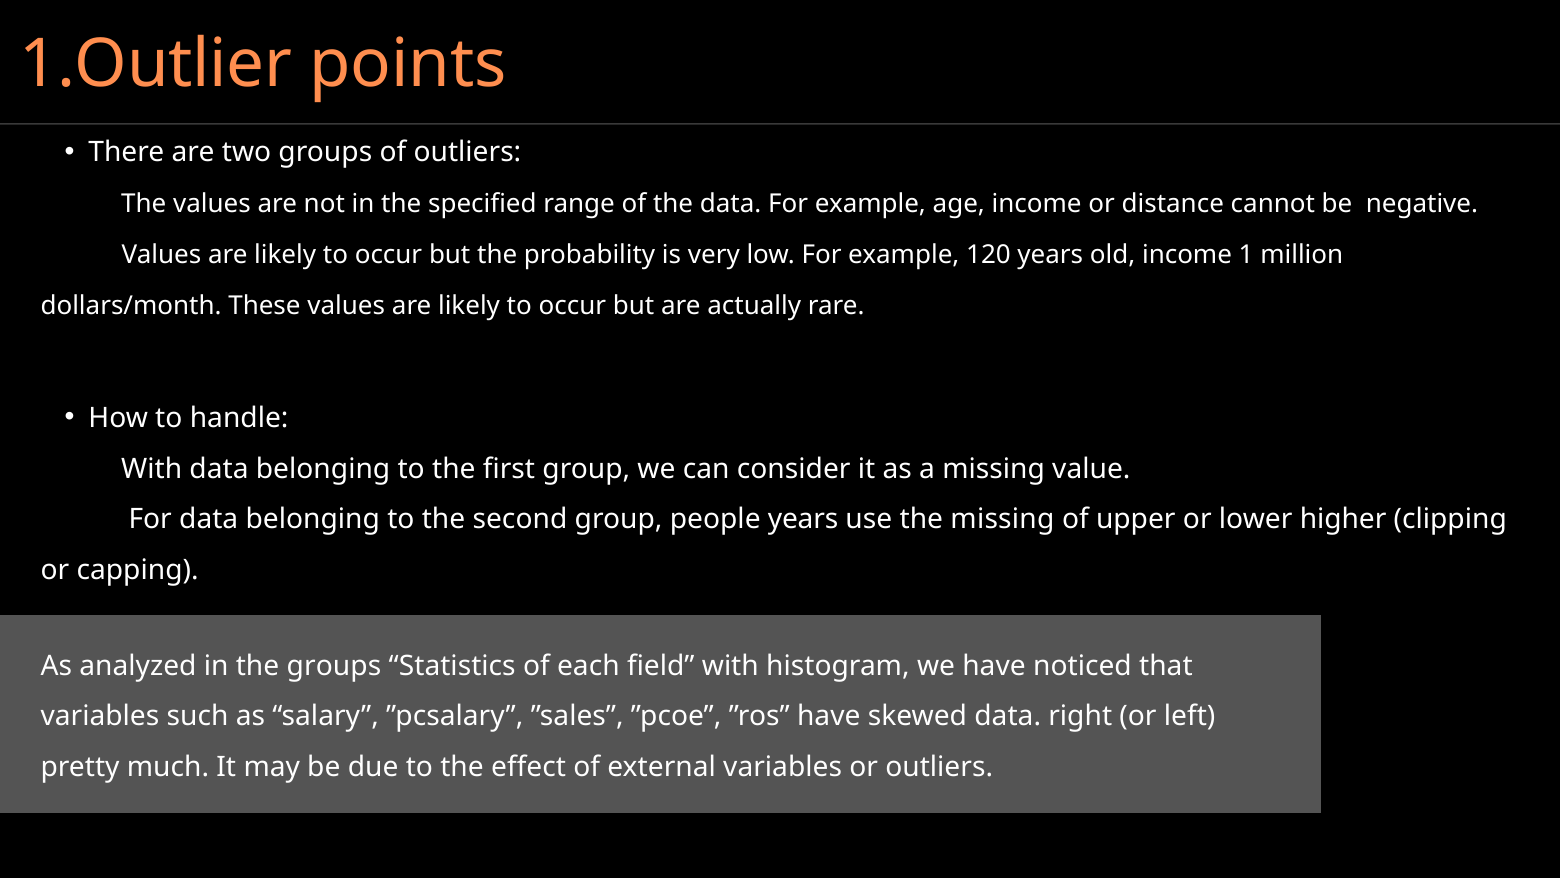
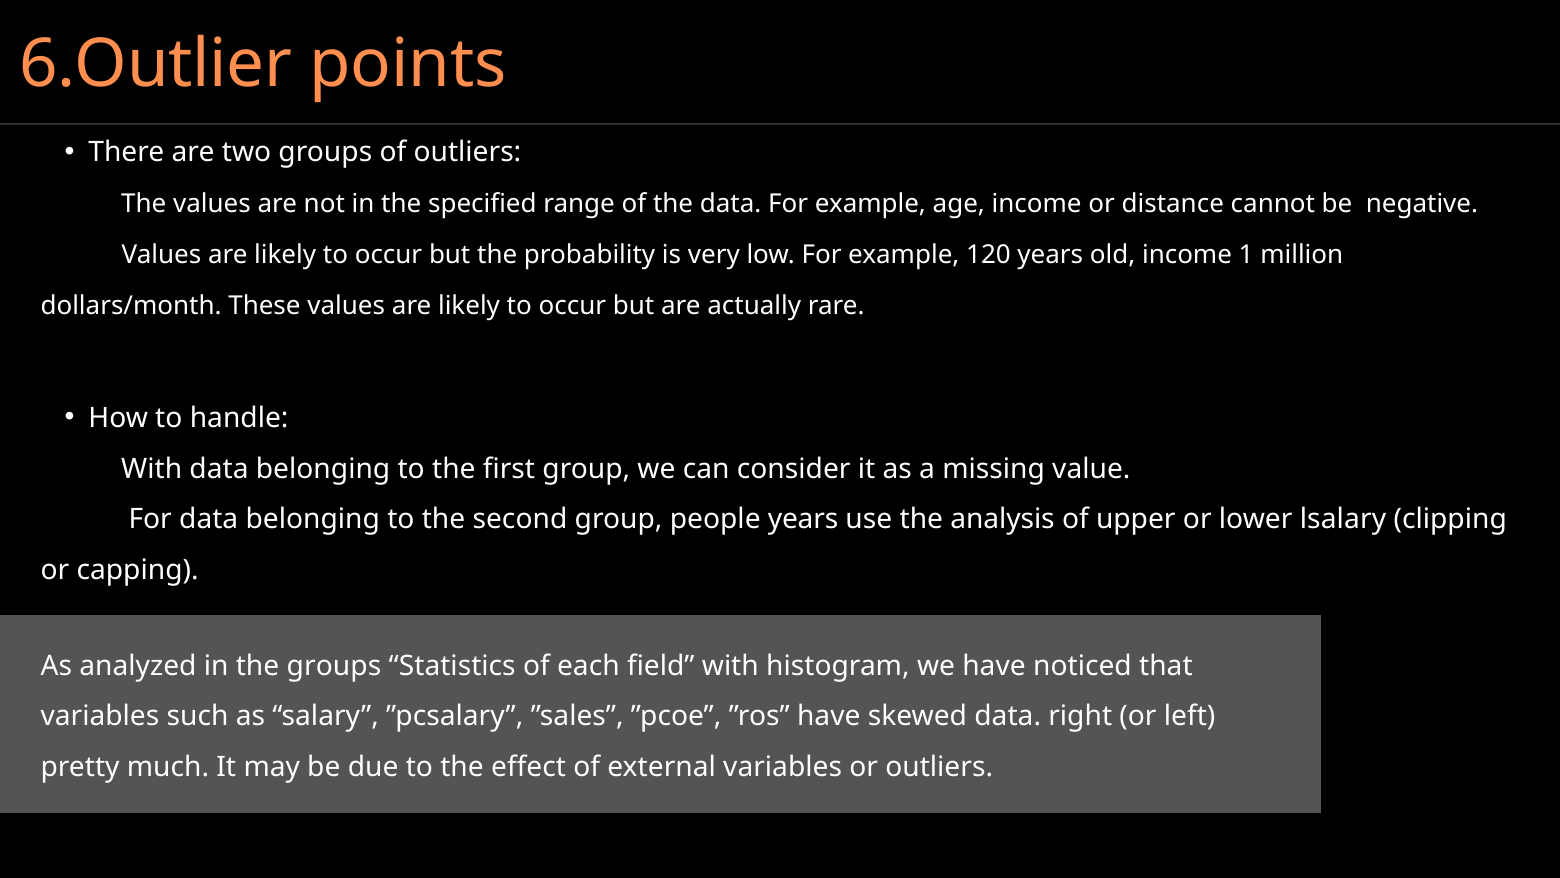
1.Outlier: 1.Outlier -> 6.Outlier
the missing: missing -> analysis
higher: higher -> lsalary
